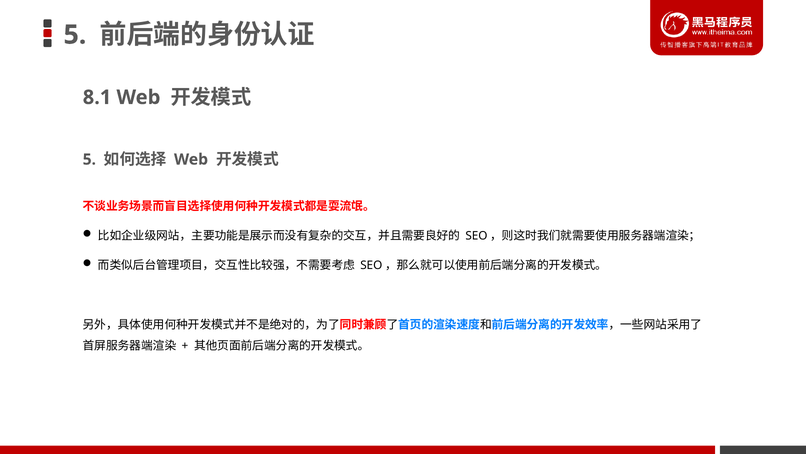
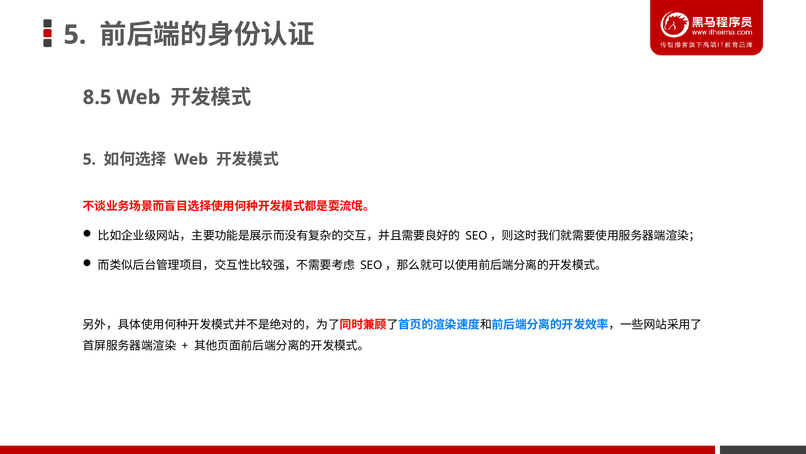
8.1: 8.1 -> 8.5
